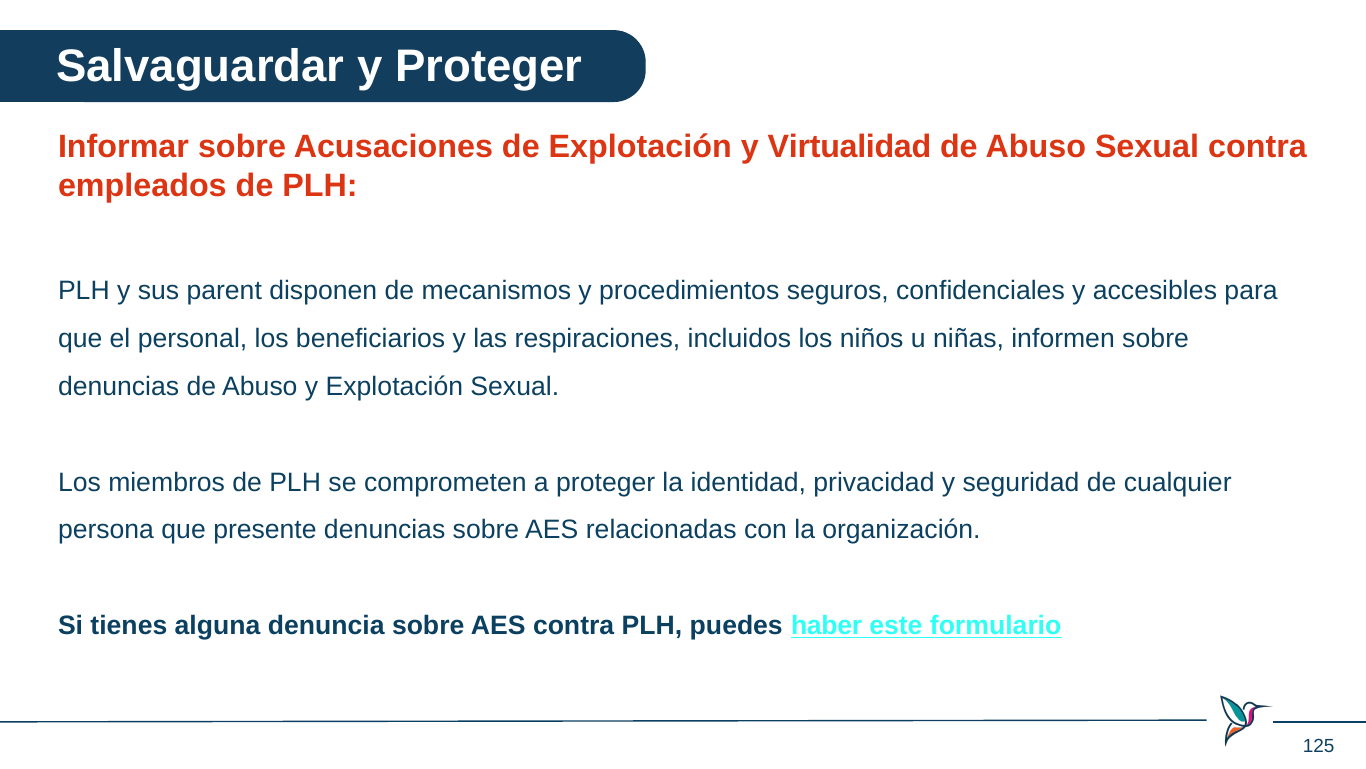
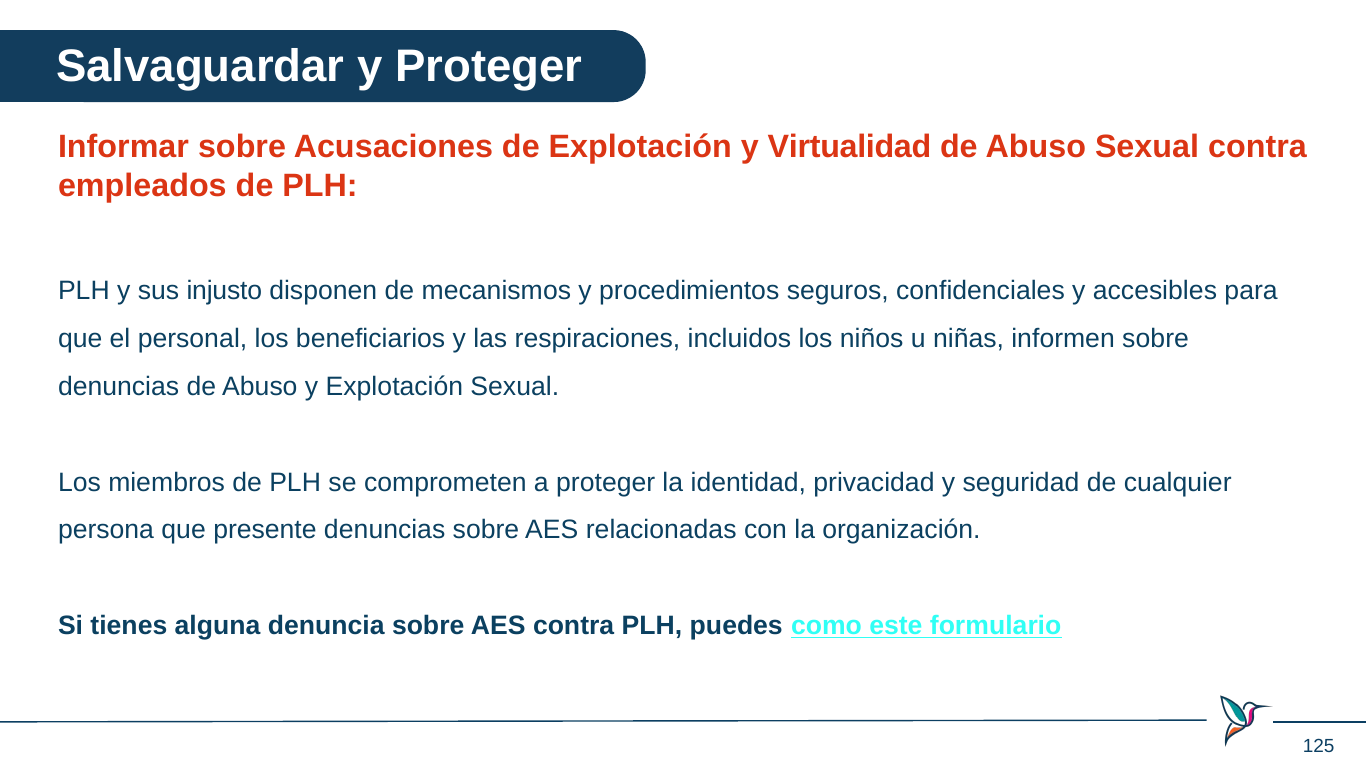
parent: parent -> injusto
haber: haber -> como
